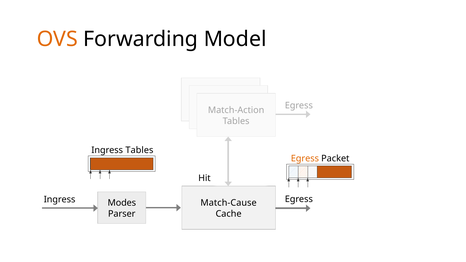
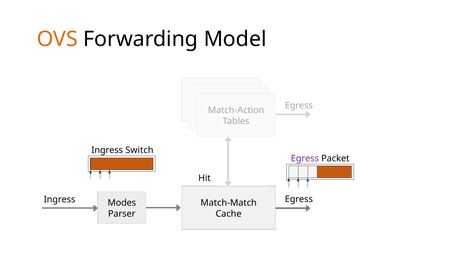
Ingress Tables: Tables -> Switch
Egress at (305, 159) colour: orange -> purple
Match-Cause: Match-Cause -> Match-Match
